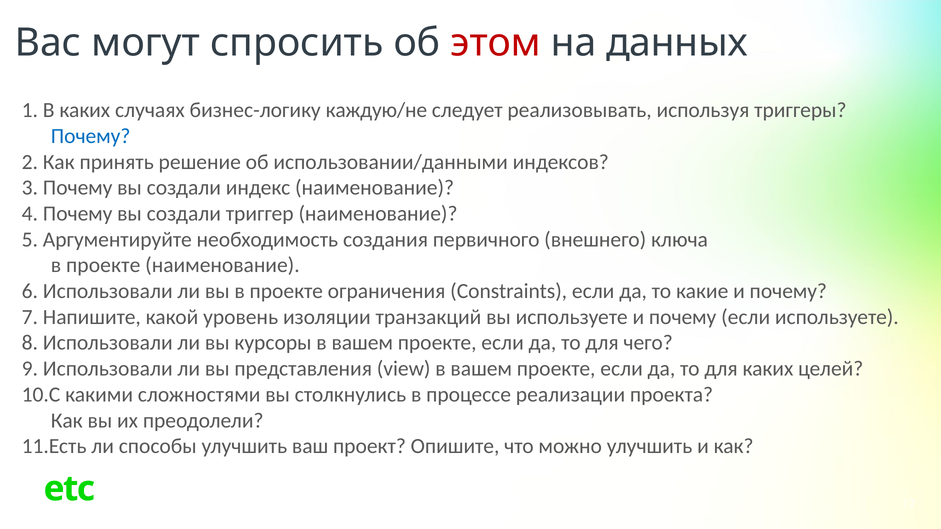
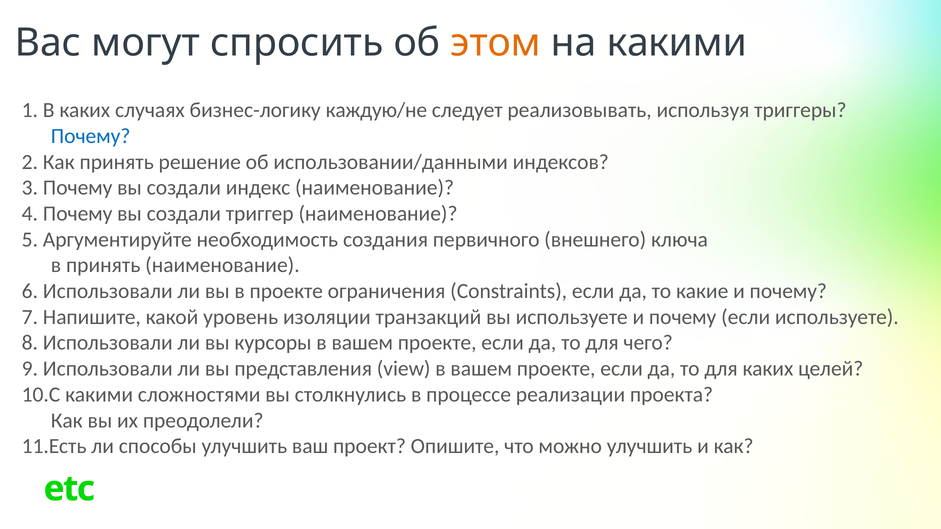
этом colour: red -> orange
на данных: данных -> какими
проекте at (103, 265): проекте -> принять
